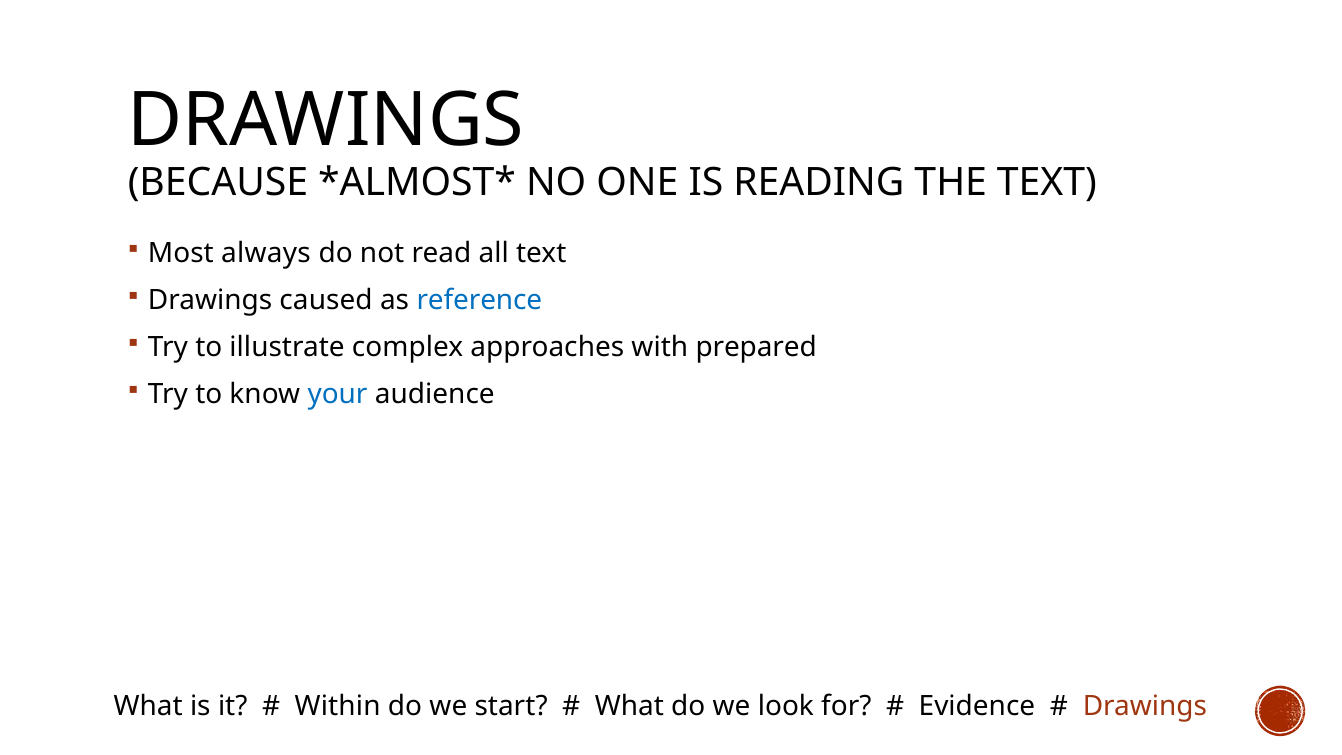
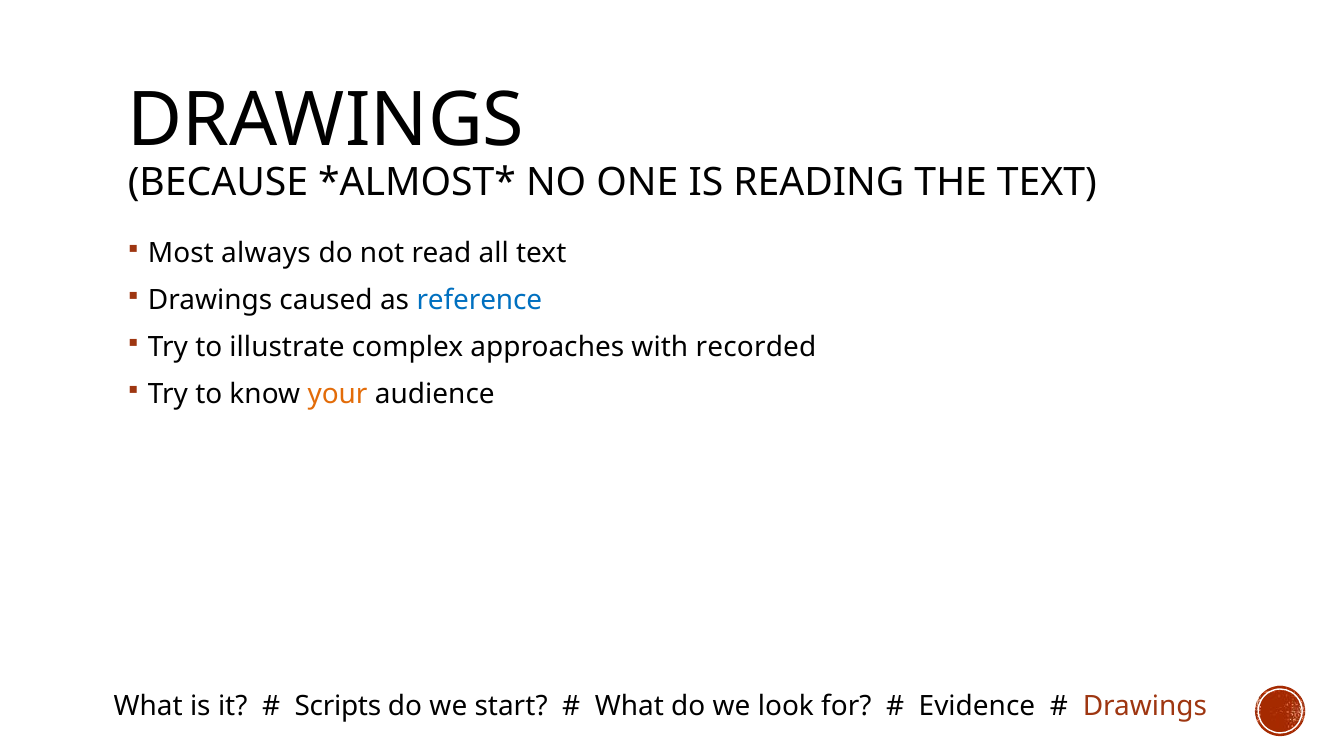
prepared: prepared -> recorded
your colour: blue -> orange
Within: Within -> Scripts
